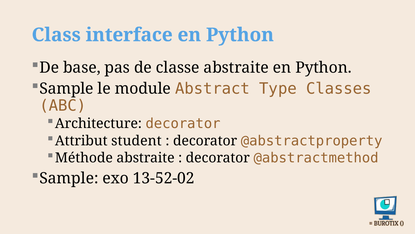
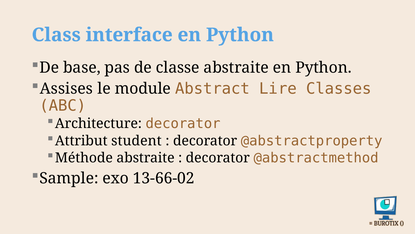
Sample at (67, 89): Sample -> Assises
Type: Type -> Lire
13-52-02: 13-52-02 -> 13-66-02
